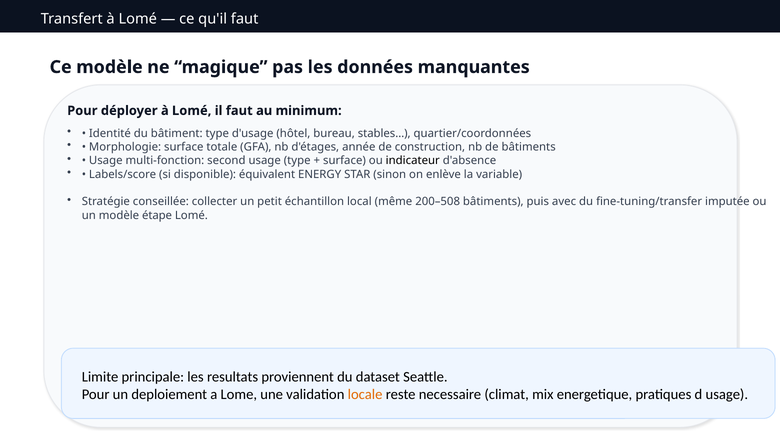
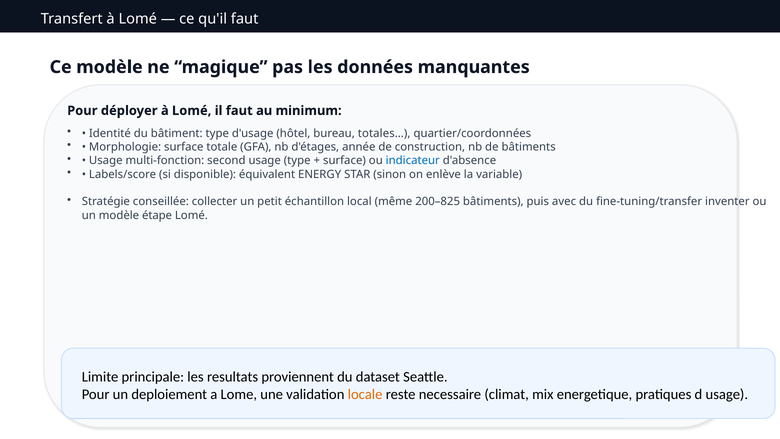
stables…: stables… -> totales…
indicateur colour: black -> blue
200–508: 200–508 -> 200–825
imputée: imputée -> inventer
